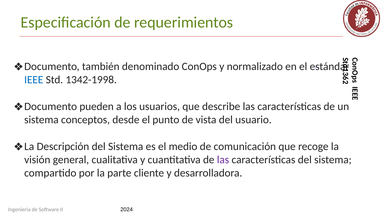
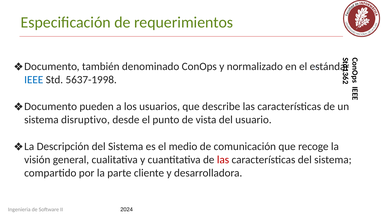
1342-1998: 1342-1998 -> 5637-1998
conceptos: conceptos -> disruptivo
las at (223, 160) colour: purple -> red
